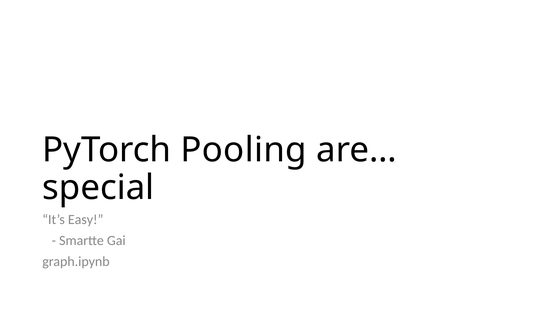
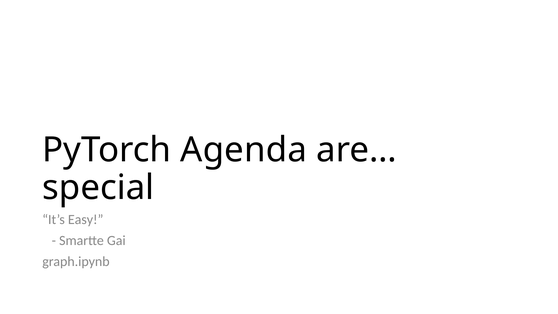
Pooling: Pooling -> Agenda
